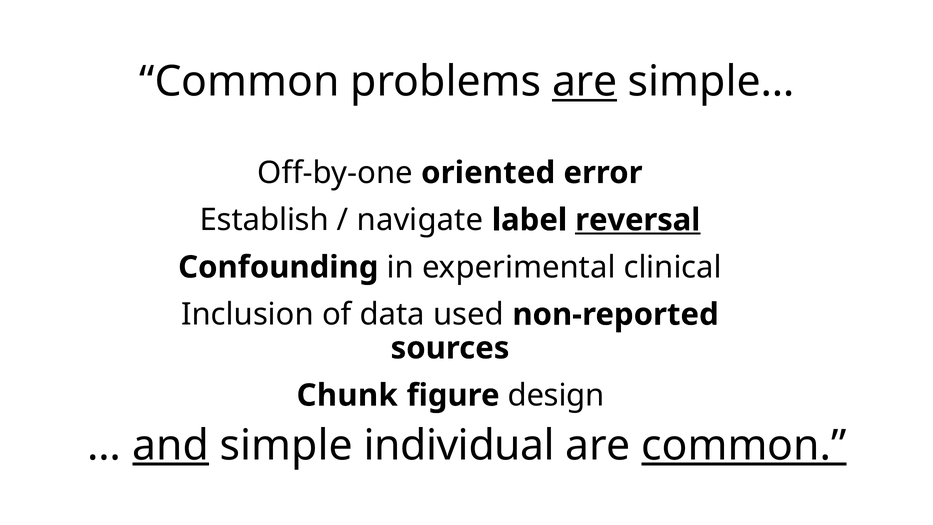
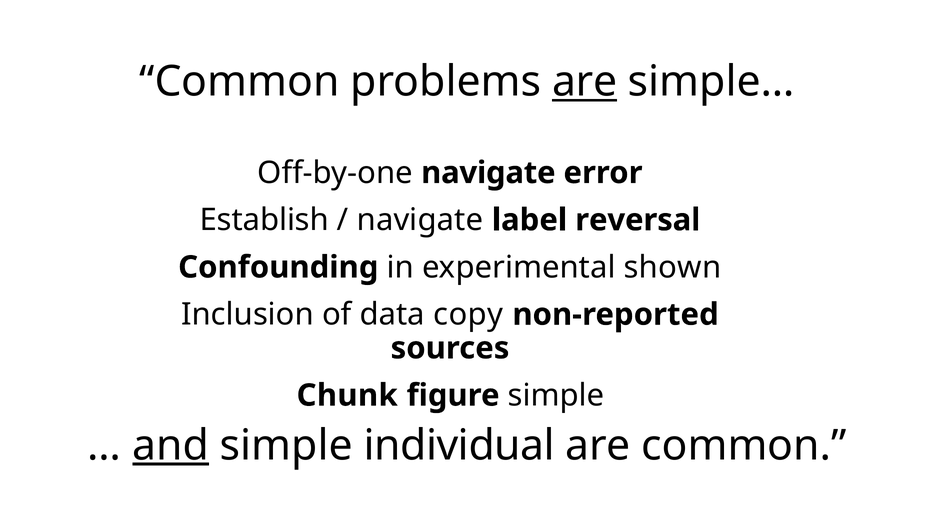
Off-by-one oriented: oriented -> navigate
reversal underline: present -> none
clinical: clinical -> shown
used: used -> copy
figure design: design -> simple
common at (744, 445) underline: present -> none
